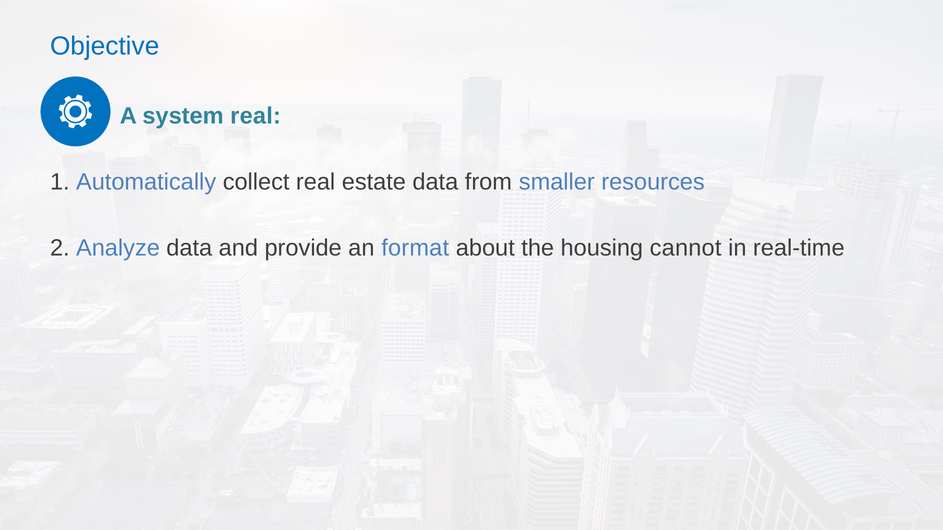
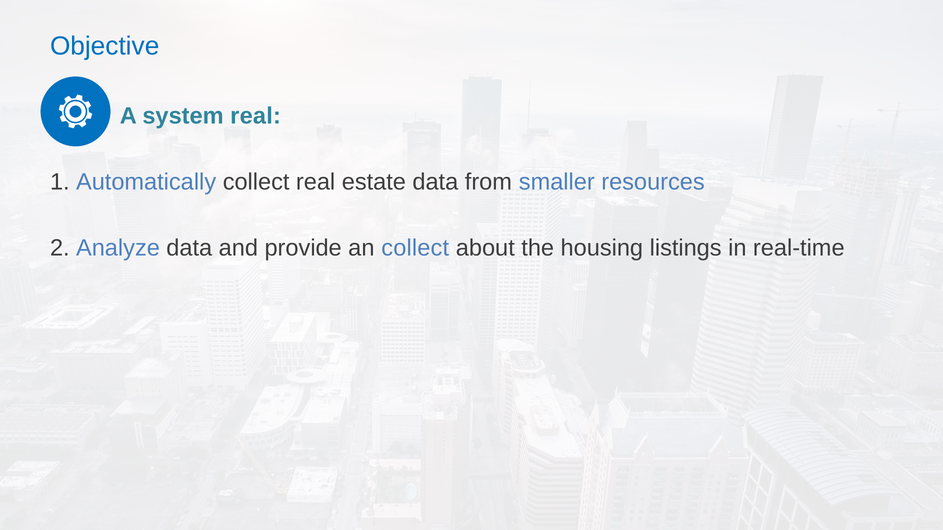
an format: format -> collect
cannot: cannot -> listings
